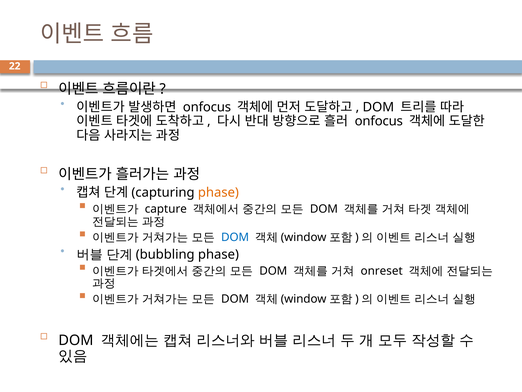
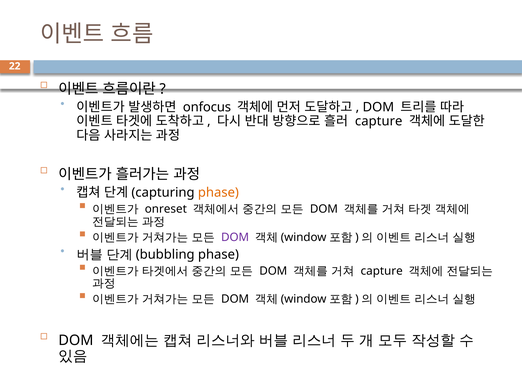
onfocus at (379, 121): onfocus -> capture
capture: capture -> onreset
DOM at (235, 237) colour: blue -> purple
onreset at (382, 270): onreset -> capture
